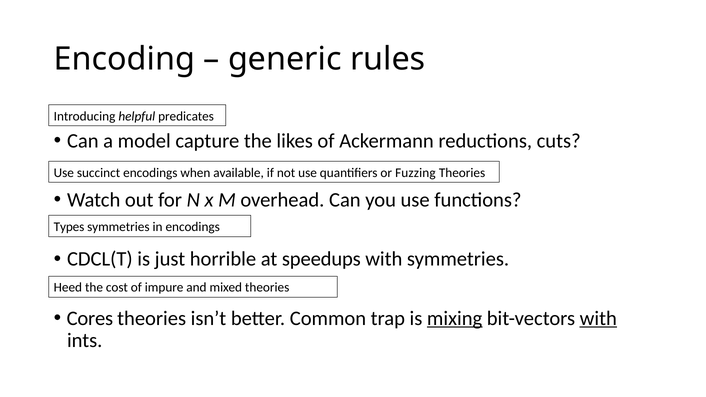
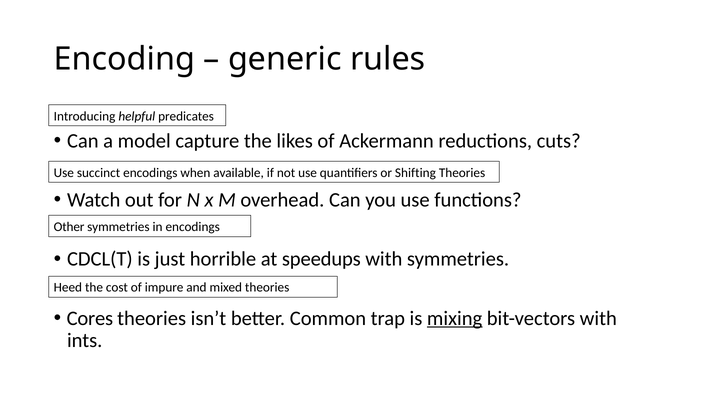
Fuzzing: Fuzzing -> Shifting
Types: Types -> Other
with at (598, 318) underline: present -> none
